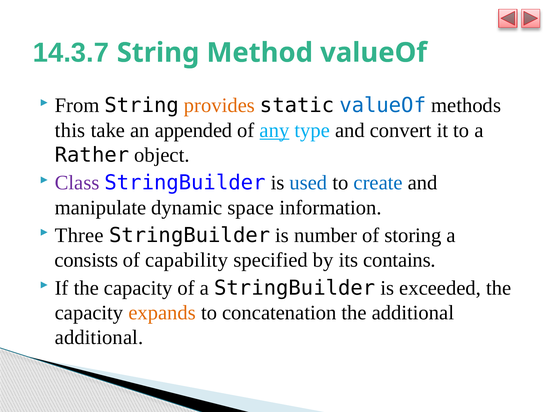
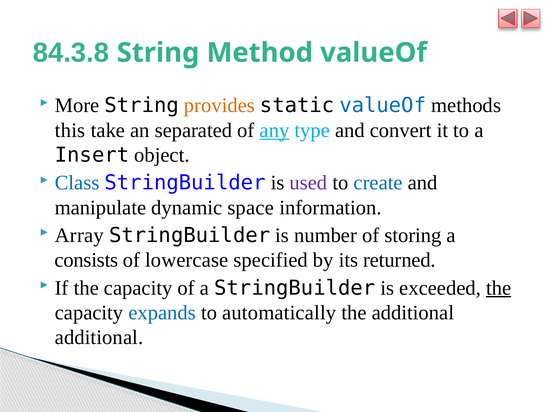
14.3.7: 14.3.7 -> 84.3.8
From: From -> More
appended: appended -> separated
Rather: Rather -> Insert
Class colour: purple -> blue
used colour: blue -> purple
Three: Three -> Array
capability: capability -> lowercase
contains: contains -> returned
the at (499, 288) underline: none -> present
expands colour: orange -> blue
concatenation: concatenation -> automatically
